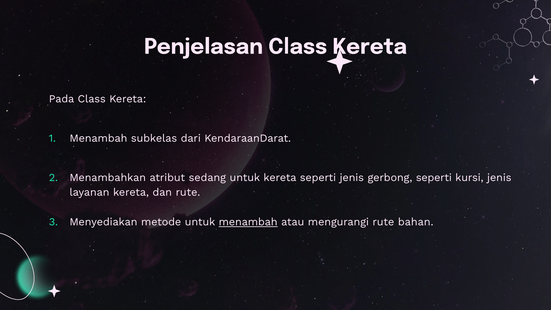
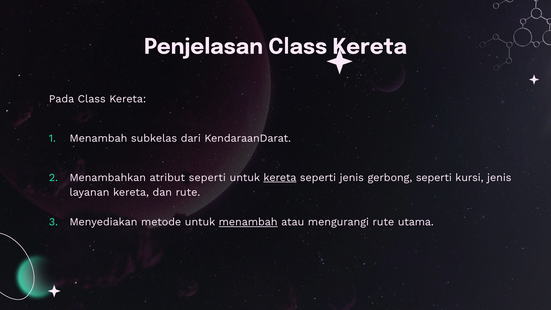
atribut sedang: sedang -> seperti
kereta at (280, 177) underline: none -> present
bahan: bahan -> utama
